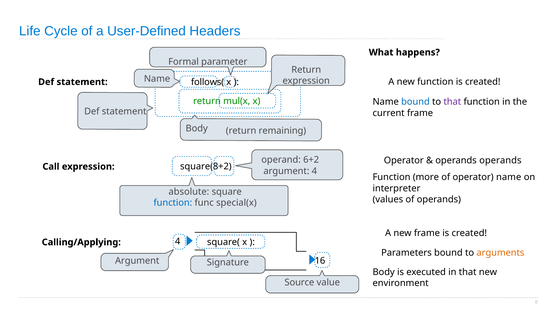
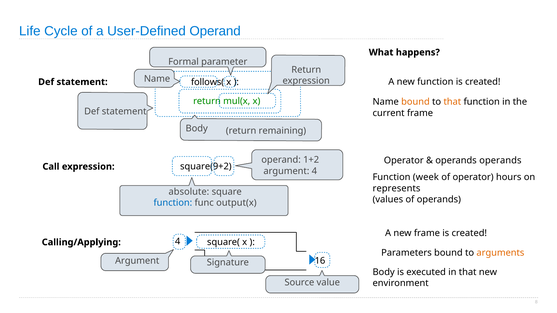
User-Defined Headers: Headers -> Operand
bound at (415, 102) colour: blue -> orange
that at (452, 102) colour: purple -> orange
6+2: 6+2 -> 1+2
square(8+2: square(8+2 -> square(9+2
more: more -> week
operator name: name -> hours
interpreter: interpreter -> represents
special(x: special(x -> output(x
